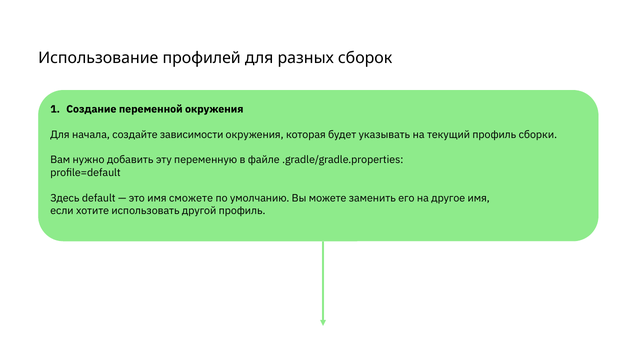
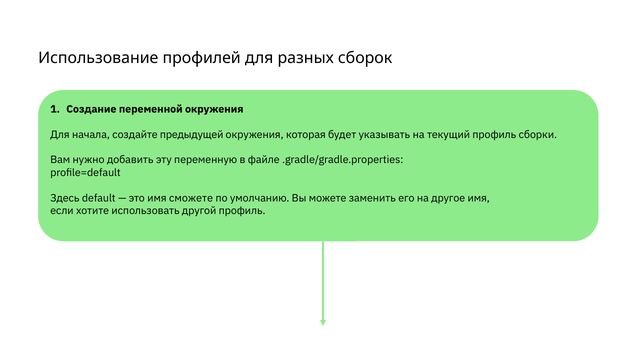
зависимости: зависимости -> предыдущей
